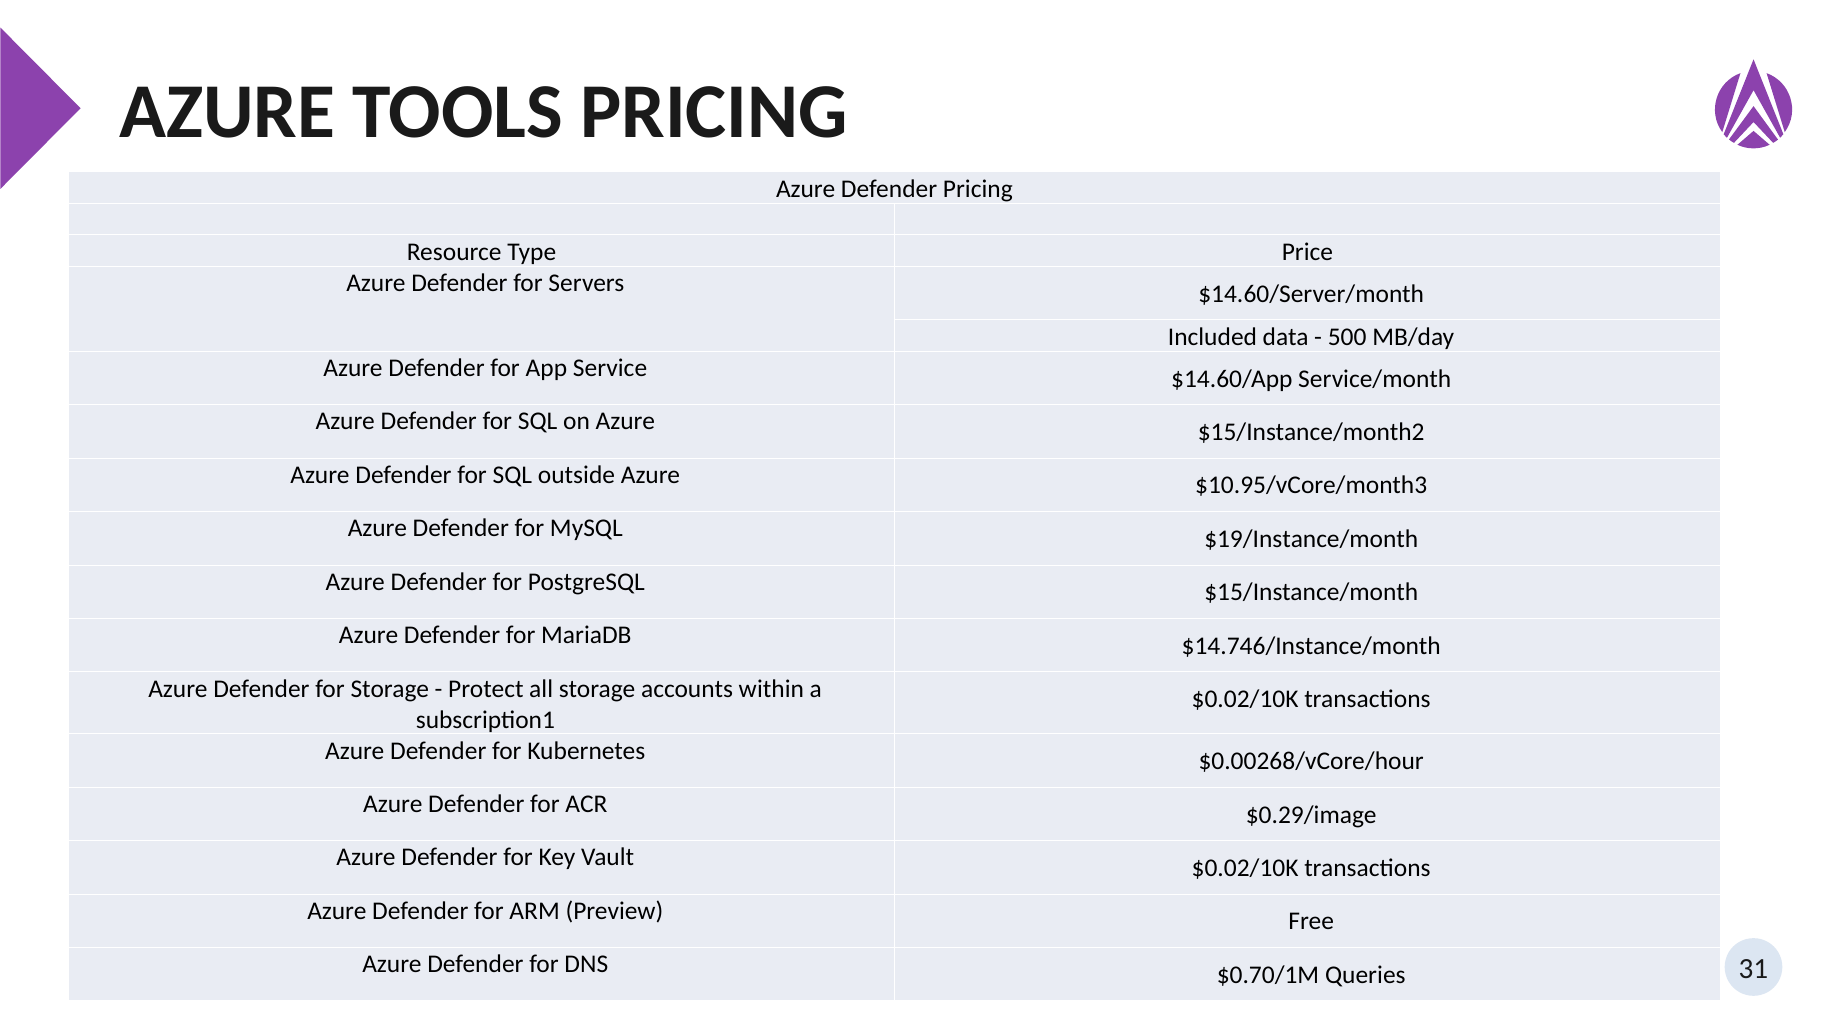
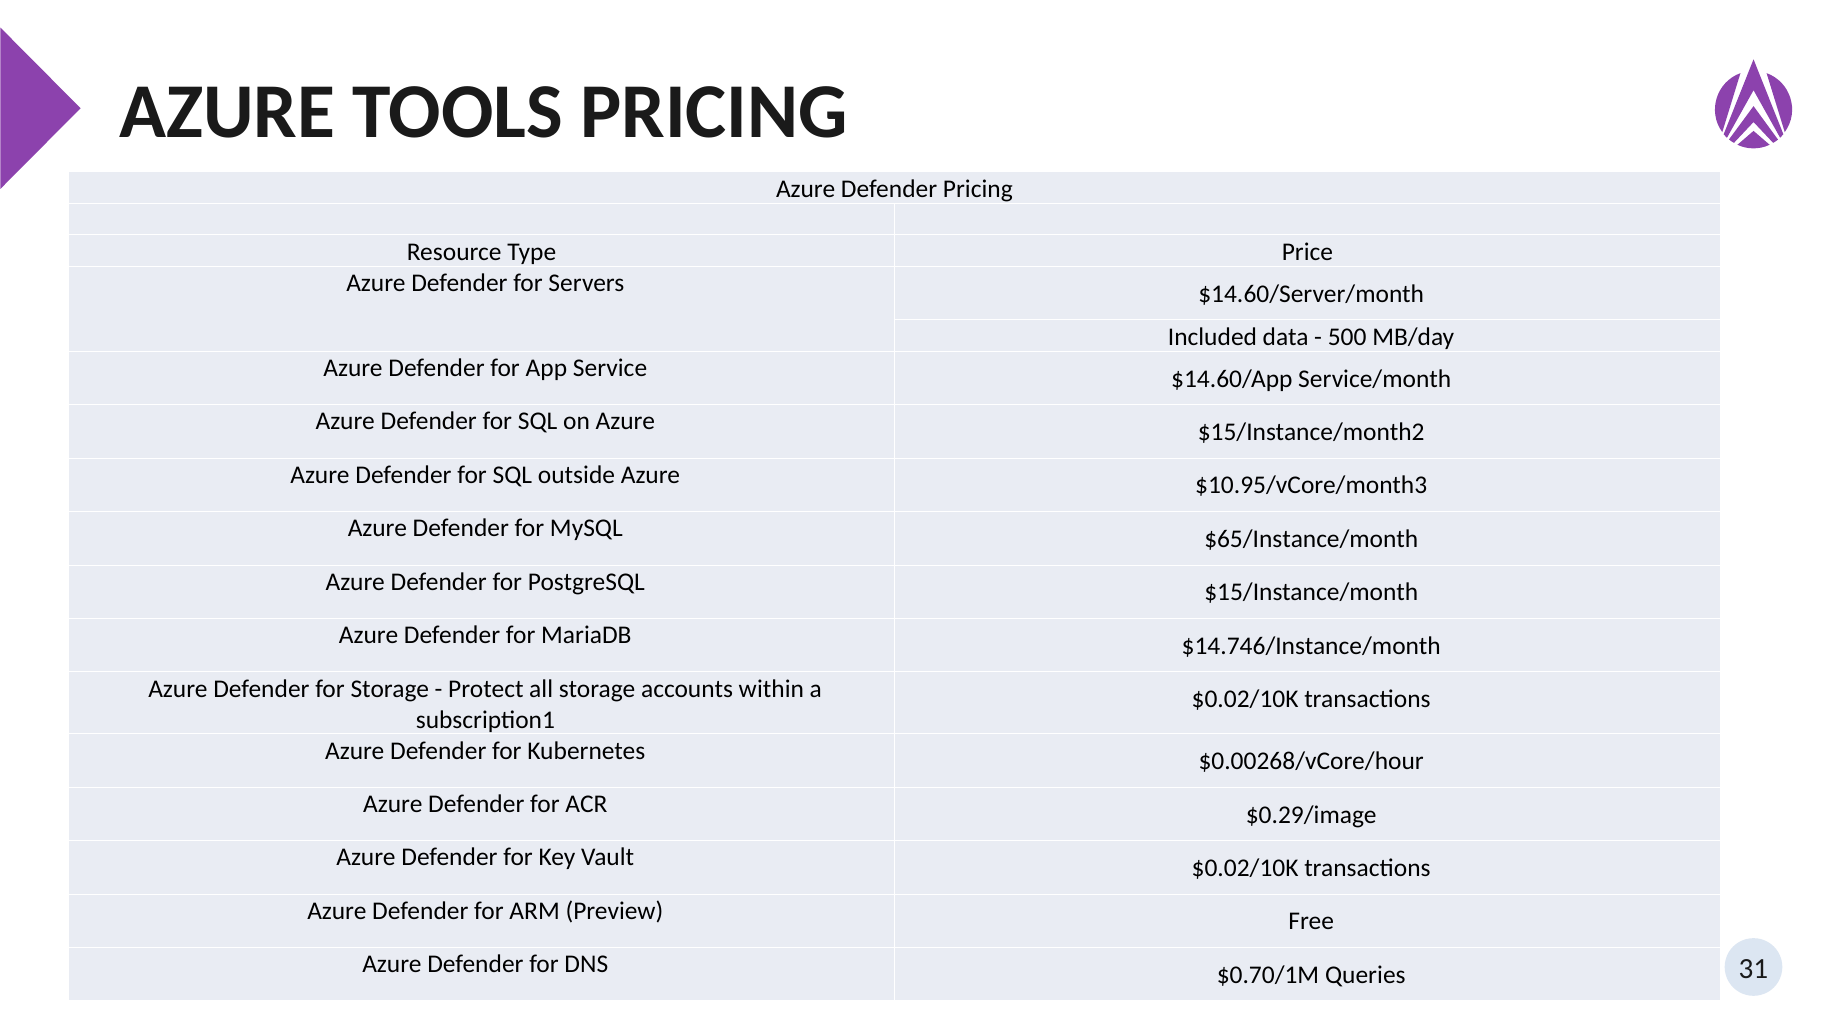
$19/Instance/month: $19/Instance/month -> $65/Instance/month
